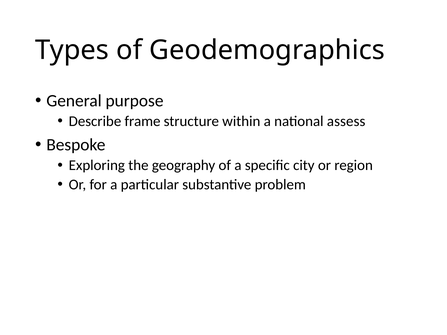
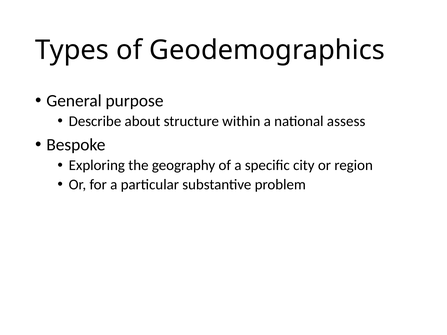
frame: frame -> about
